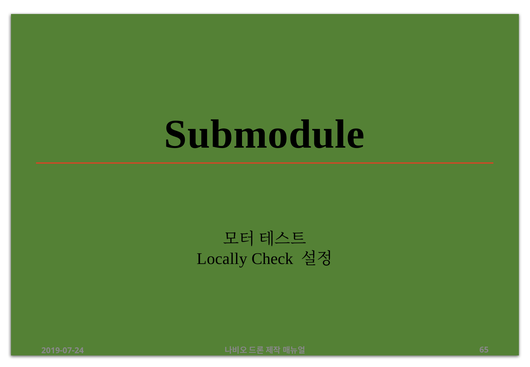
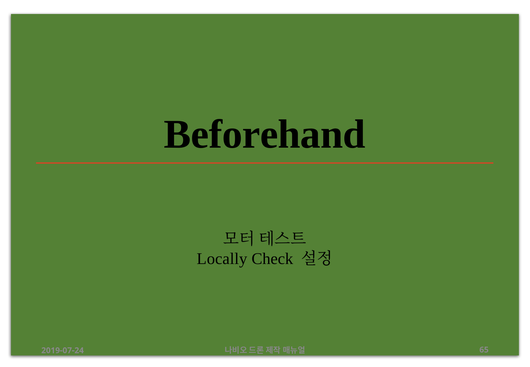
Submodule: Submodule -> Beforehand
